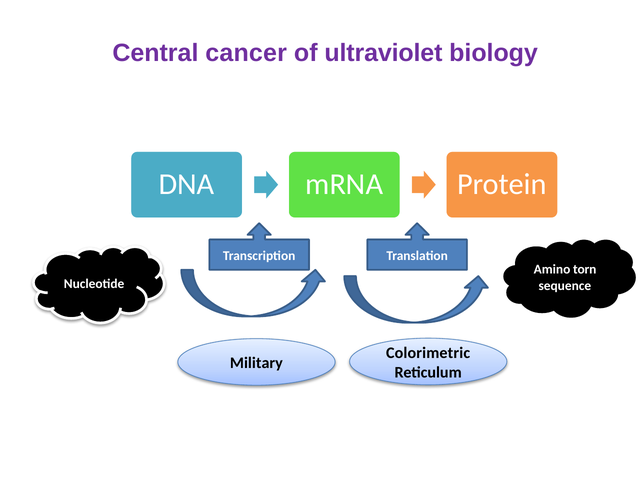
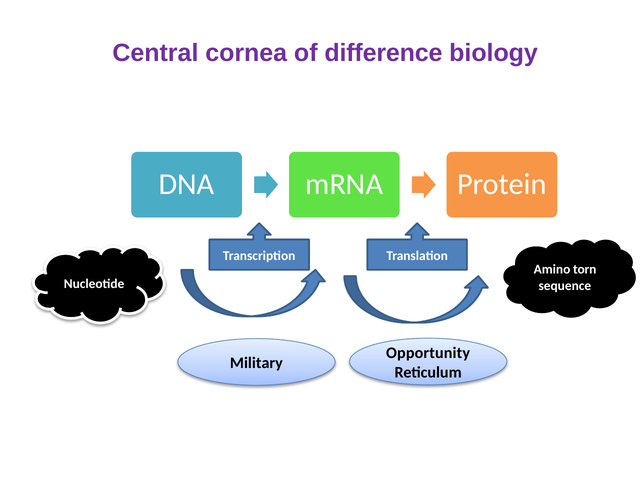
cancer: cancer -> cornea
ultraviolet: ultraviolet -> difference
Colorimetric: Colorimetric -> Opportunity
